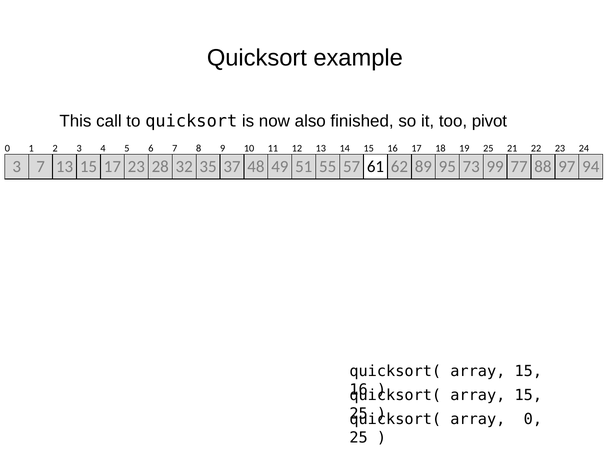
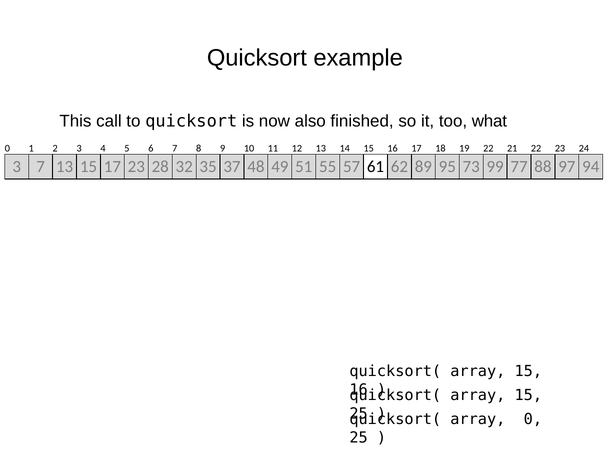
pivot: pivot -> what
19 25: 25 -> 22
